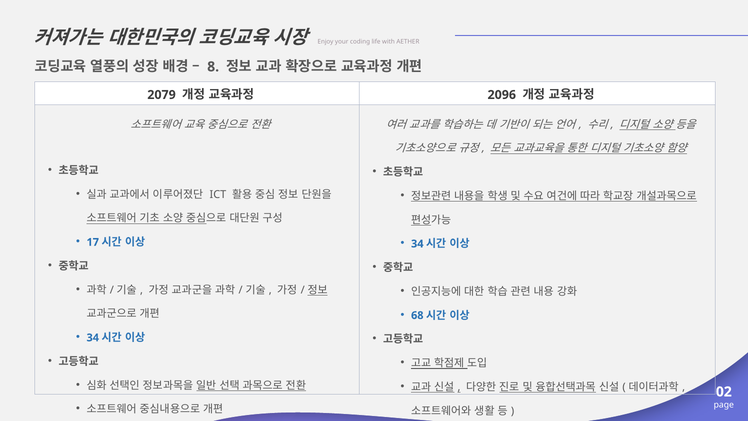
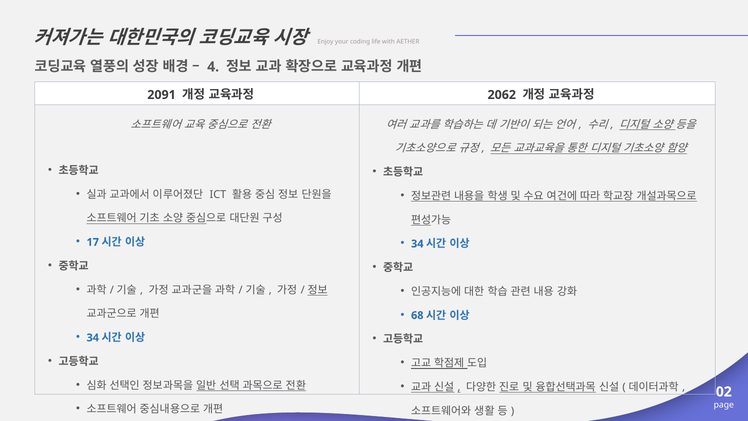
8: 8 -> 4
2079: 2079 -> 2091
2096: 2096 -> 2062
